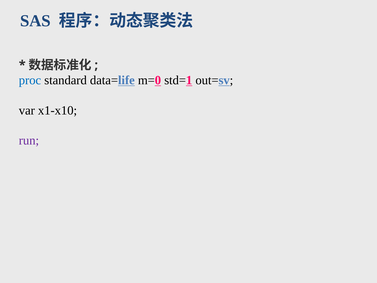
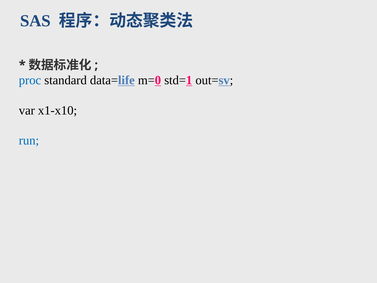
run colour: purple -> blue
